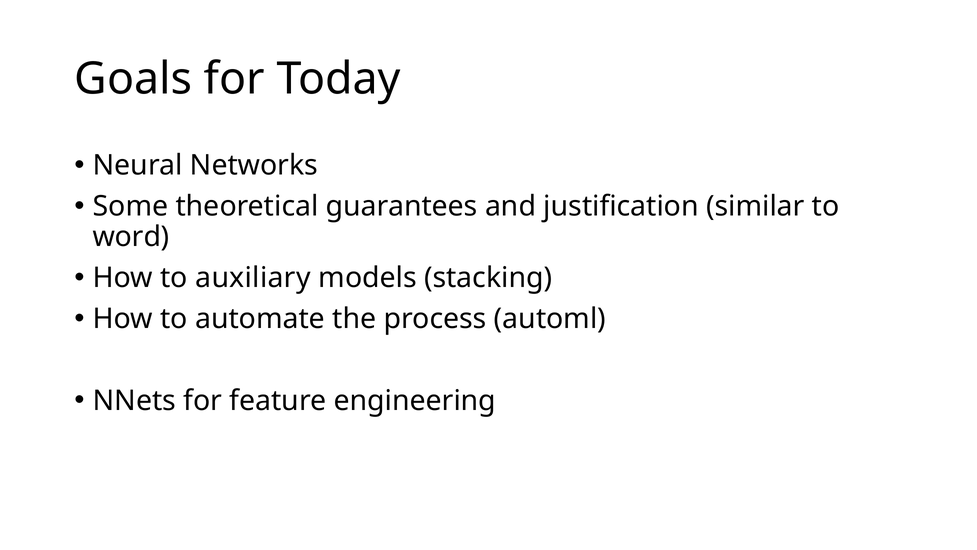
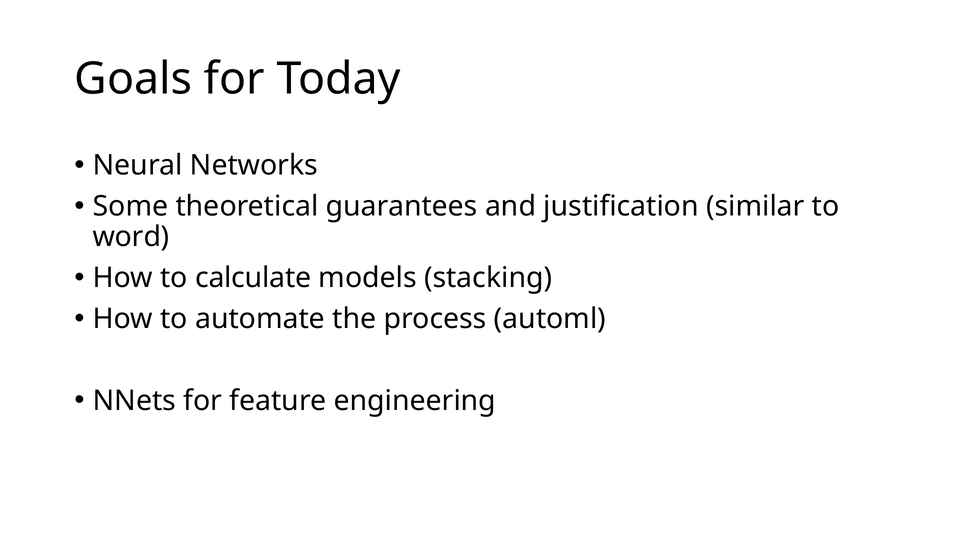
auxiliary: auxiliary -> calculate
